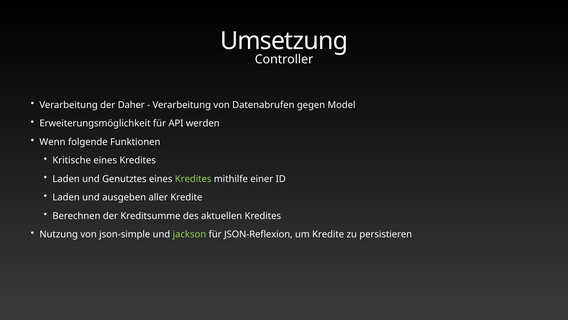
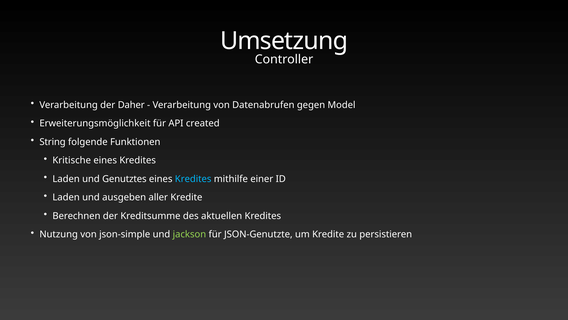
werden: werden -> created
Wenn: Wenn -> String
Kredites at (193, 179) colour: light green -> light blue
JSON-Reflexion: JSON-Reflexion -> JSON-Genutzte
